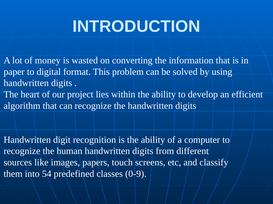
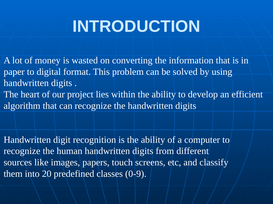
54: 54 -> 20
